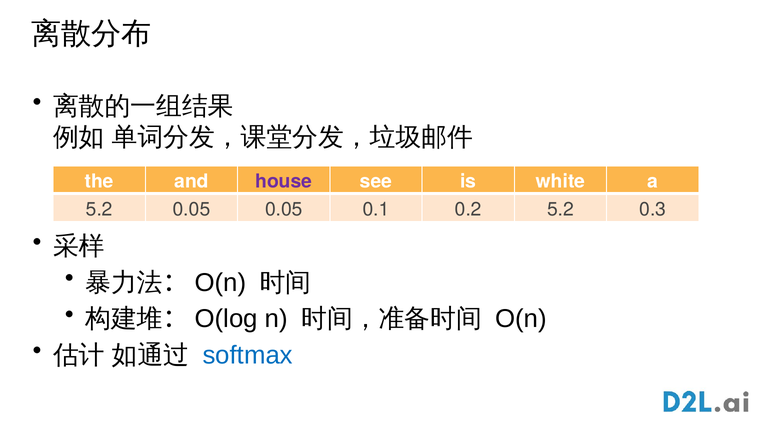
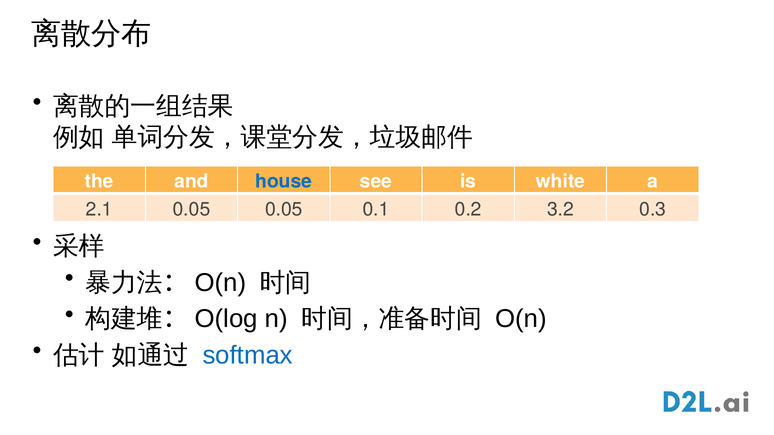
house colour: purple -> blue
5.2 at (99, 210): 5.2 -> 2.1
0.2 5.2: 5.2 -> 3.2
